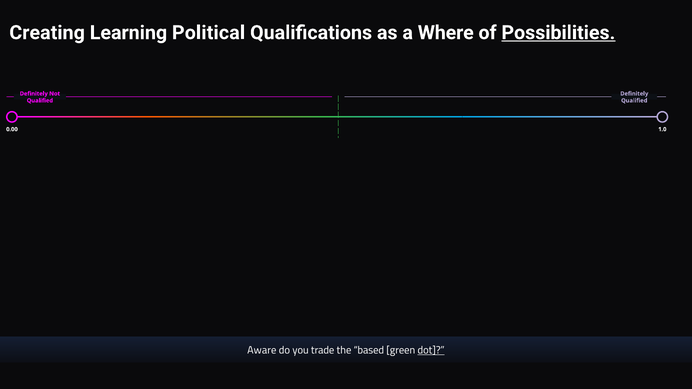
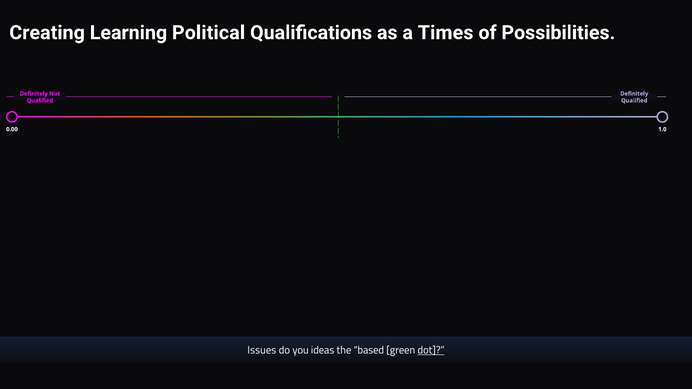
Where: Where -> Times
Possibilities underline: present -> none
Aware: Aware -> Issues
trade: trade -> ideas
